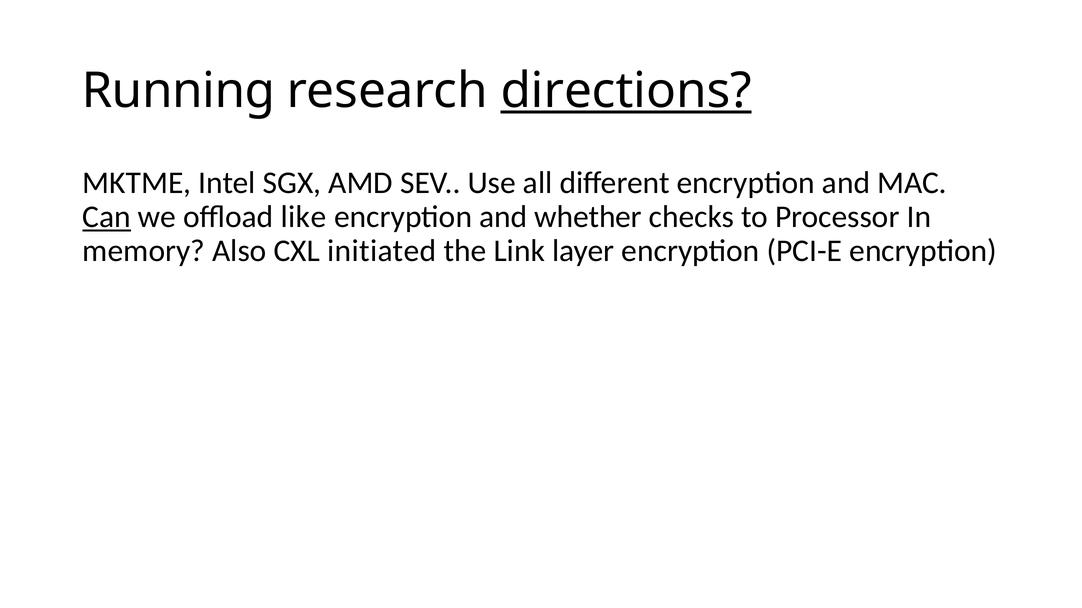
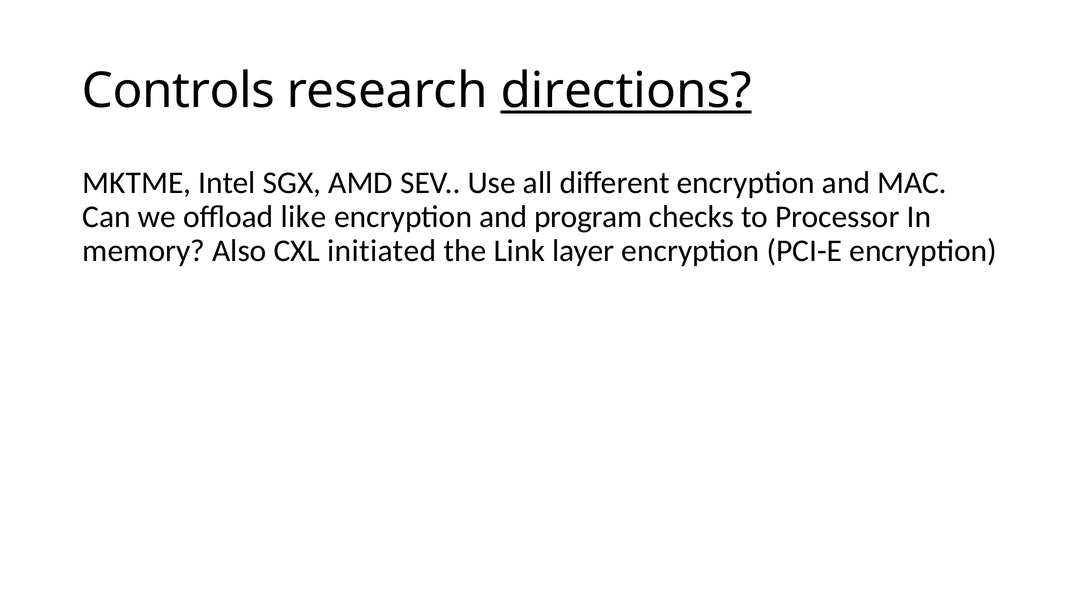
Running: Running -> Controls
Can underline: present -> none
whether: whether -> program
